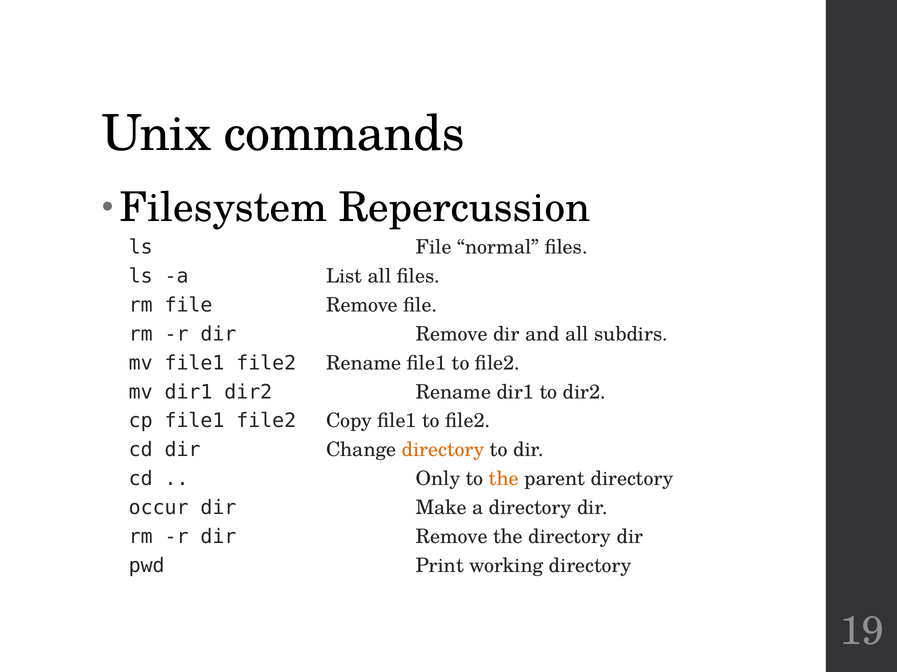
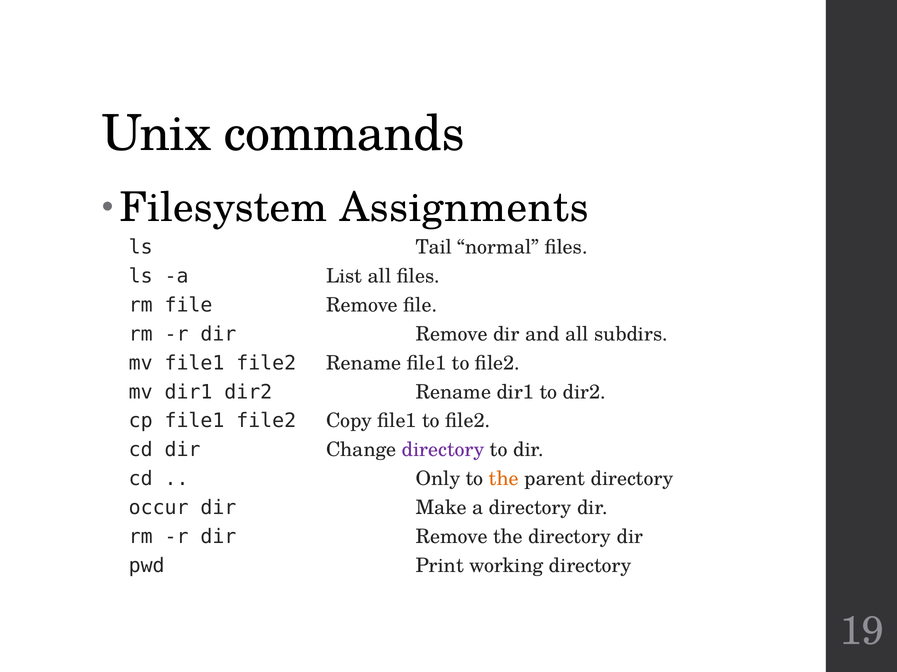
Repercussion: Repercussion -> Assignments
ls File: File -> Tail
directory at (443, 450) colour: orange -> purple
